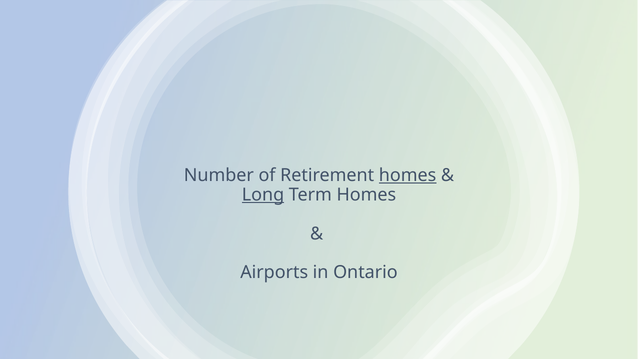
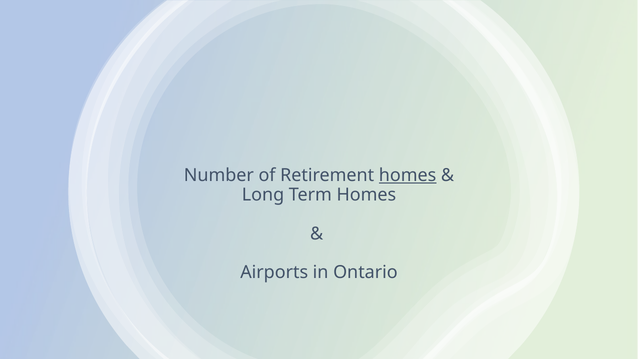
Long underline: present -> none
